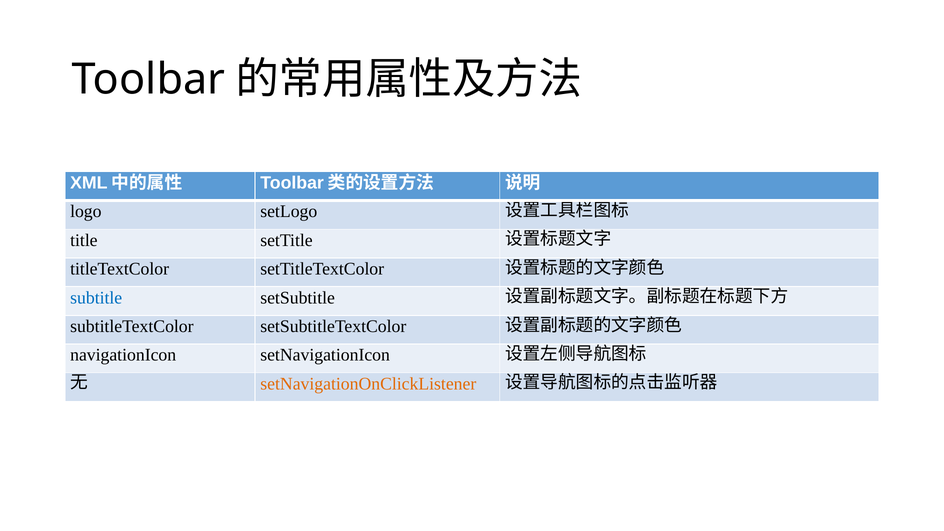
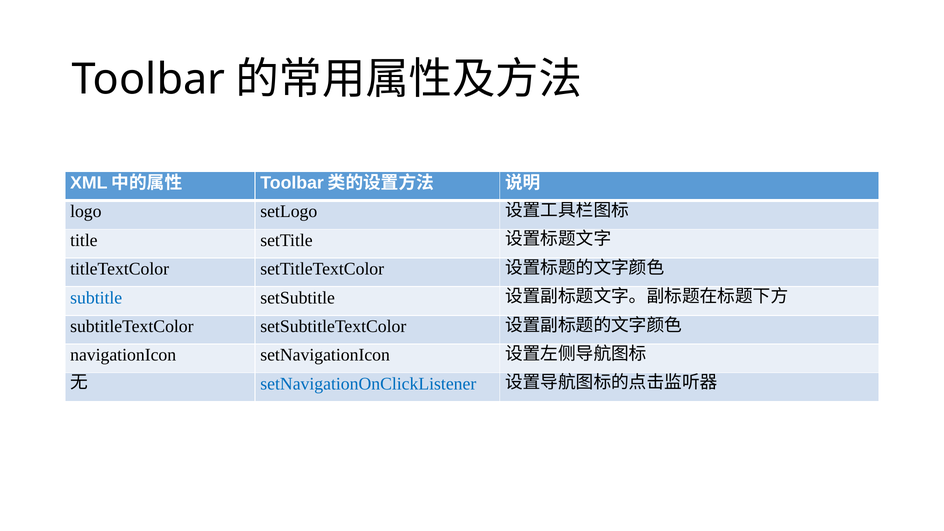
setNavigationOnClickListener colour: orange -> blue
